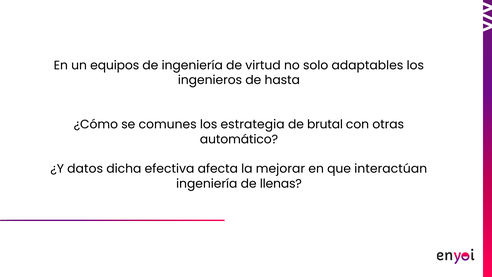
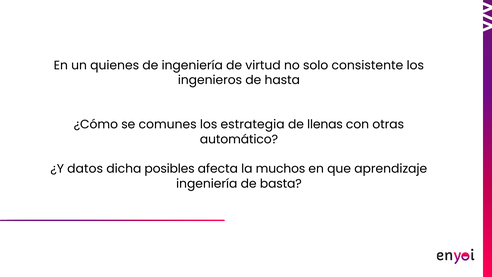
equipos: equipos -> quienes
adaptables: adaptables -> consistente
brutal: brutal -> llenas
efectiva: efectiva -> posibles
mejorar: mejorar -> muchos
interactúan: interactúan -> aprendizaje
llenas: llenas -> basta
